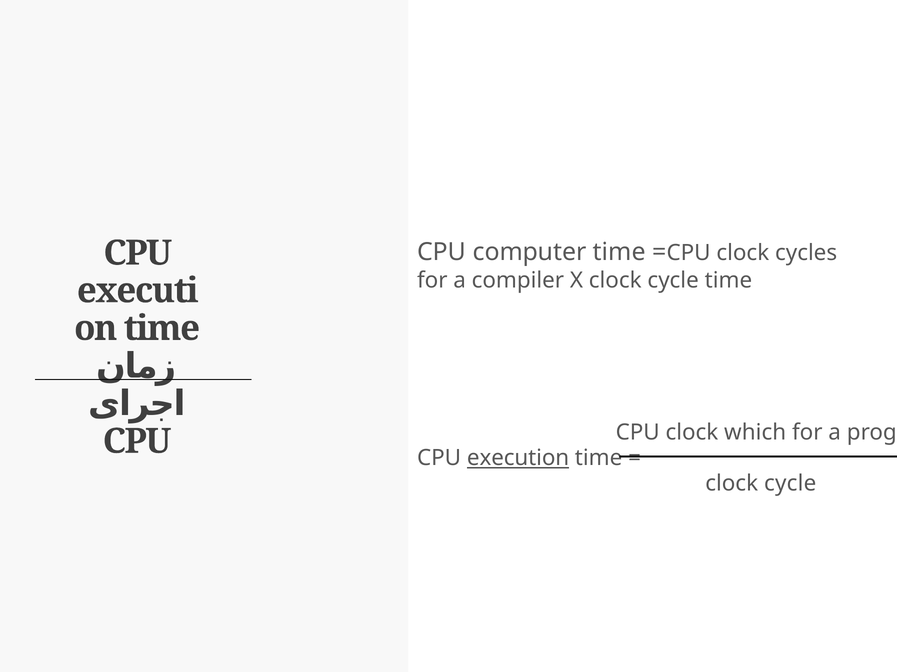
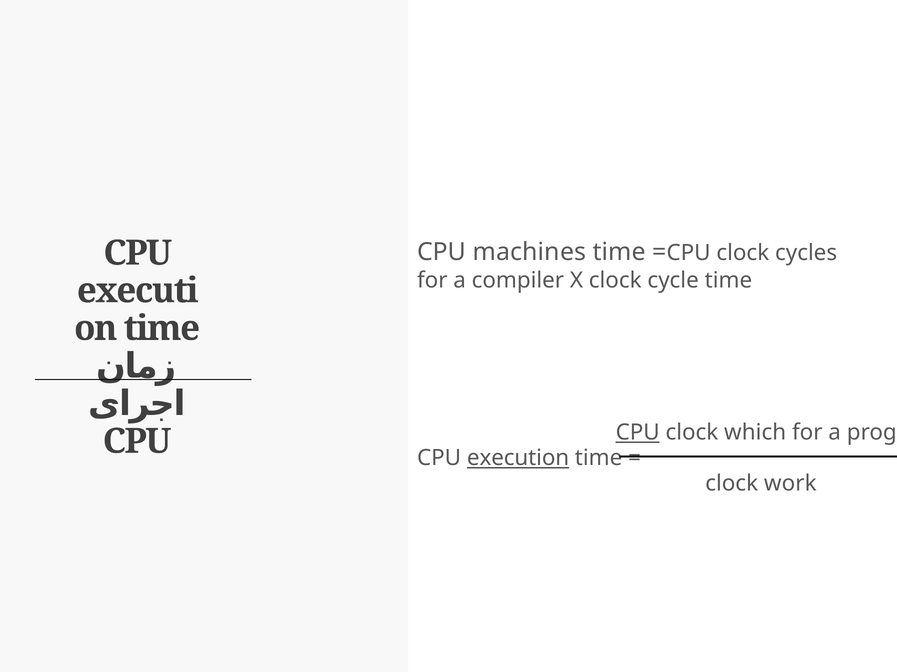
computer: computer -> machines
CPU at (638, 433) underline: none -> present
cycle at (790, 484): cycle -> work
